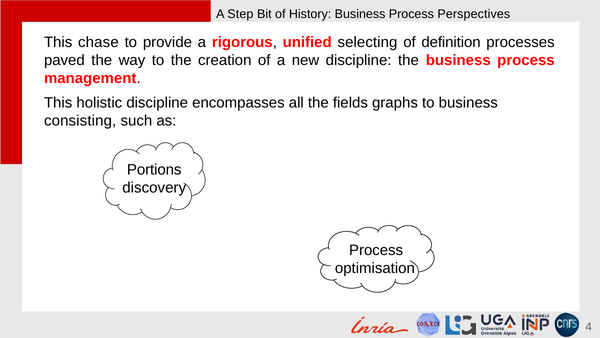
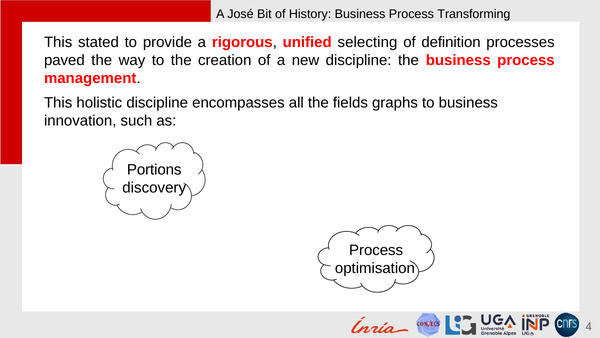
Step: Step -> José
Perspectives: Perspectives -> Transforming
chase: chase -> stated
consisting: consisting -> innovation
